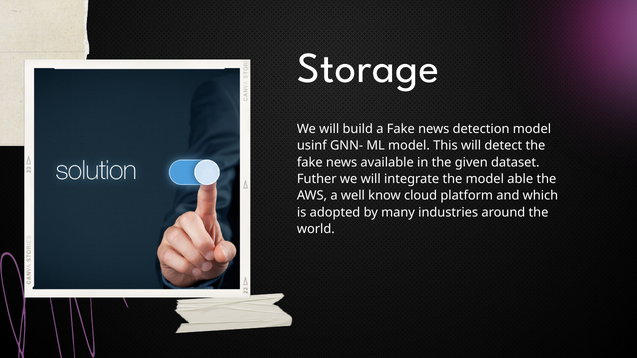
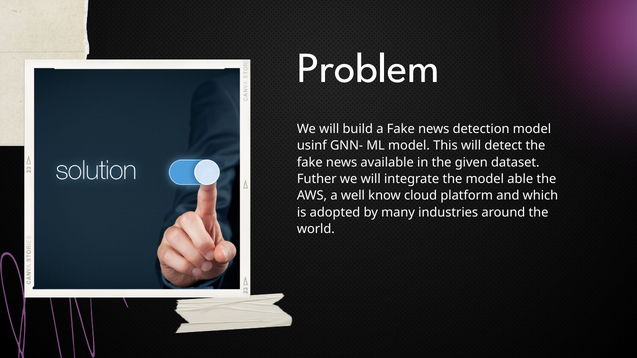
Storage: Storage -> Problem
